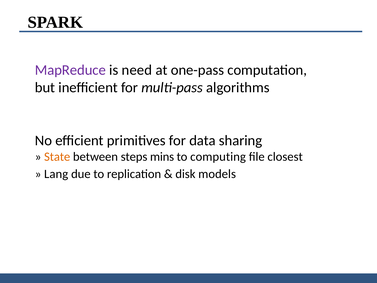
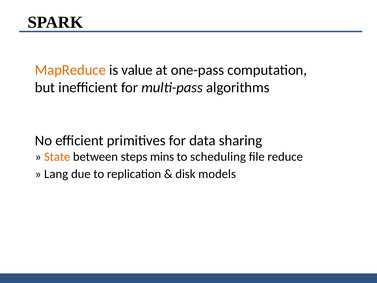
MapReduce colour: purple -> orange
need: need -> value
computing: computing -> scheduling
closest: closest -> reduce
